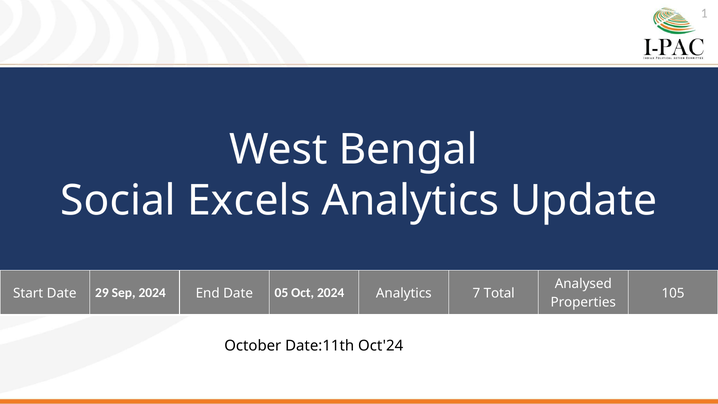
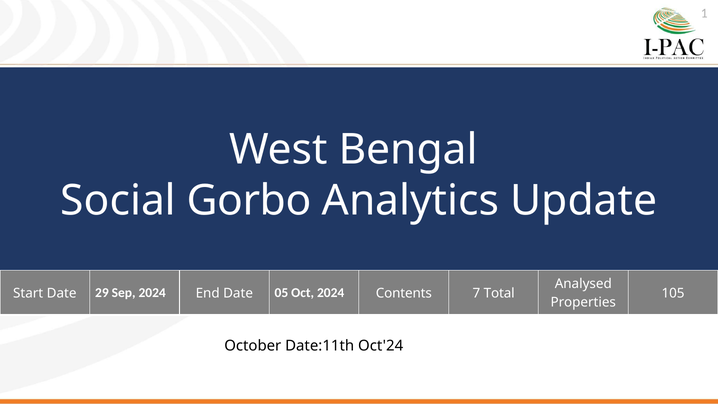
Excels: Excels -> Gorbo
2024 Analytics: Analytics -> Contents
